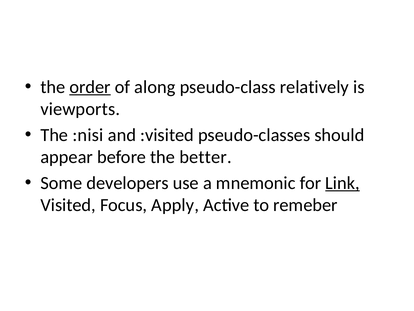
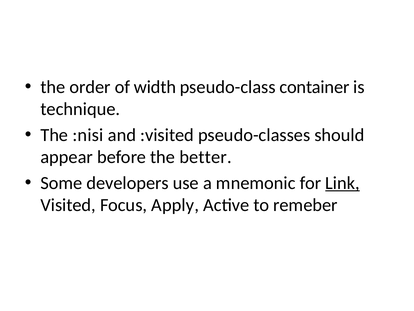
order underline: present -> none
along: along -> width
relatively: relatively -> container
viewports: viewports -> technique
